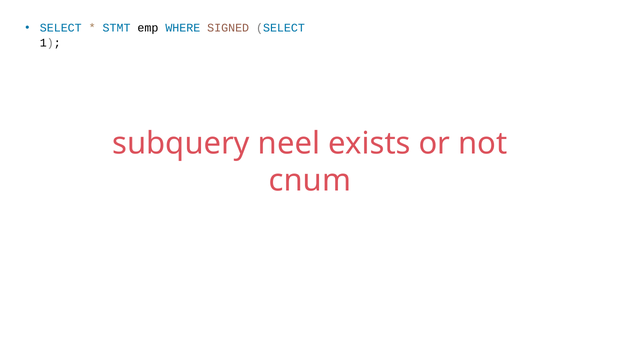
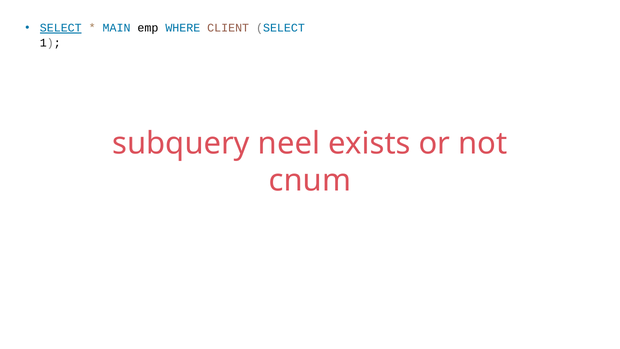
SELECT at (61, 28) underline: none -> present
STMT: STMT -> MAIN
SIGNED: SIGNED -> CLIENT
